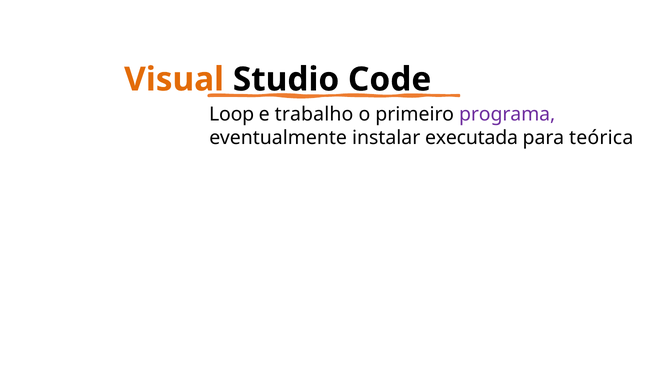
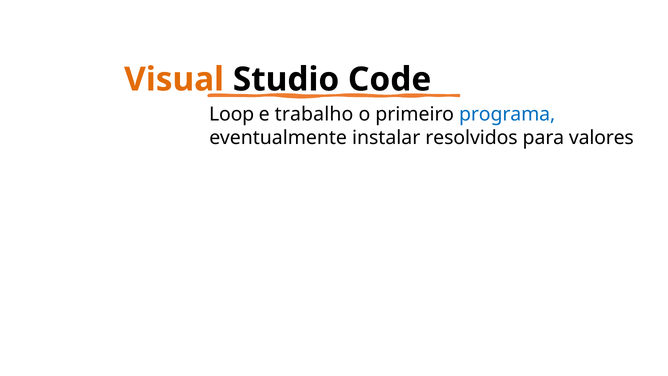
programa colour: purple -> blue
executada: executada -> resolvidos
teórica: teórica -> valores
